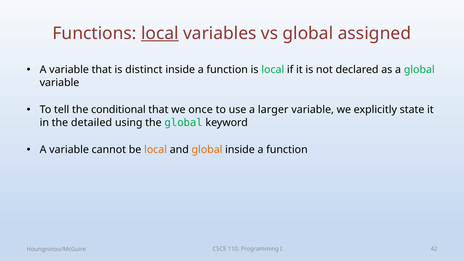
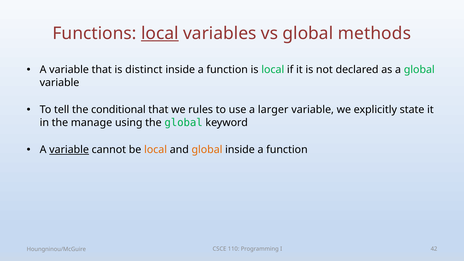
assigned: assigned -> methods
once: once -> rules
detailed: detailed -> manage
variable at (69, 150) underline: none -> present
